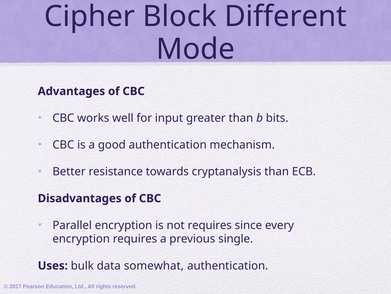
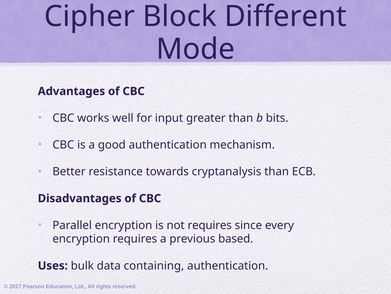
single: single -> based
somewhat: somewhat -> containing
